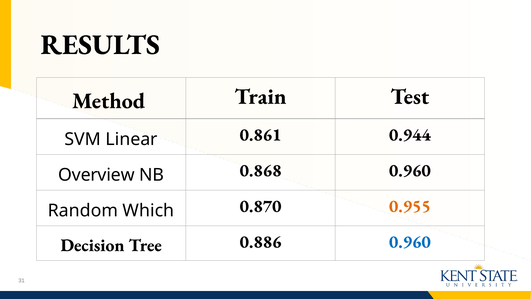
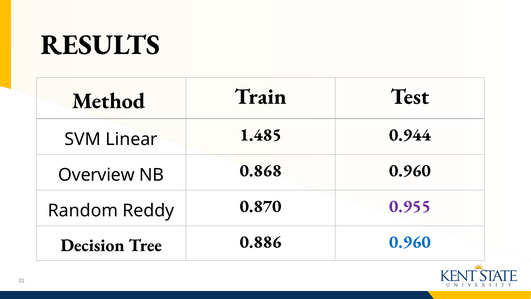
0.861: 0.861 -> 1.485
Which: Which -> Reddy
0.955 colour: orange -> purple
